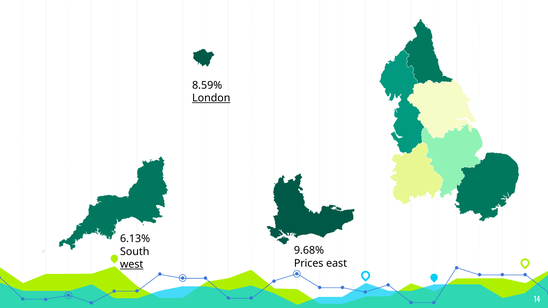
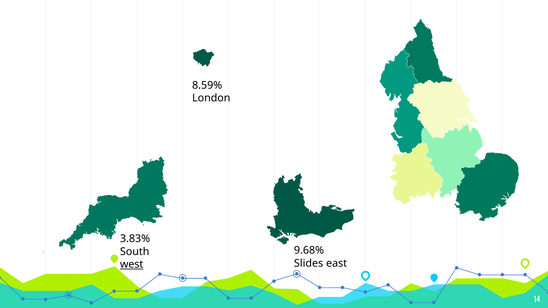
London underline: present -> none
6.13%: 6.13% -> 3.83%
Prices: Prices -> Slides
